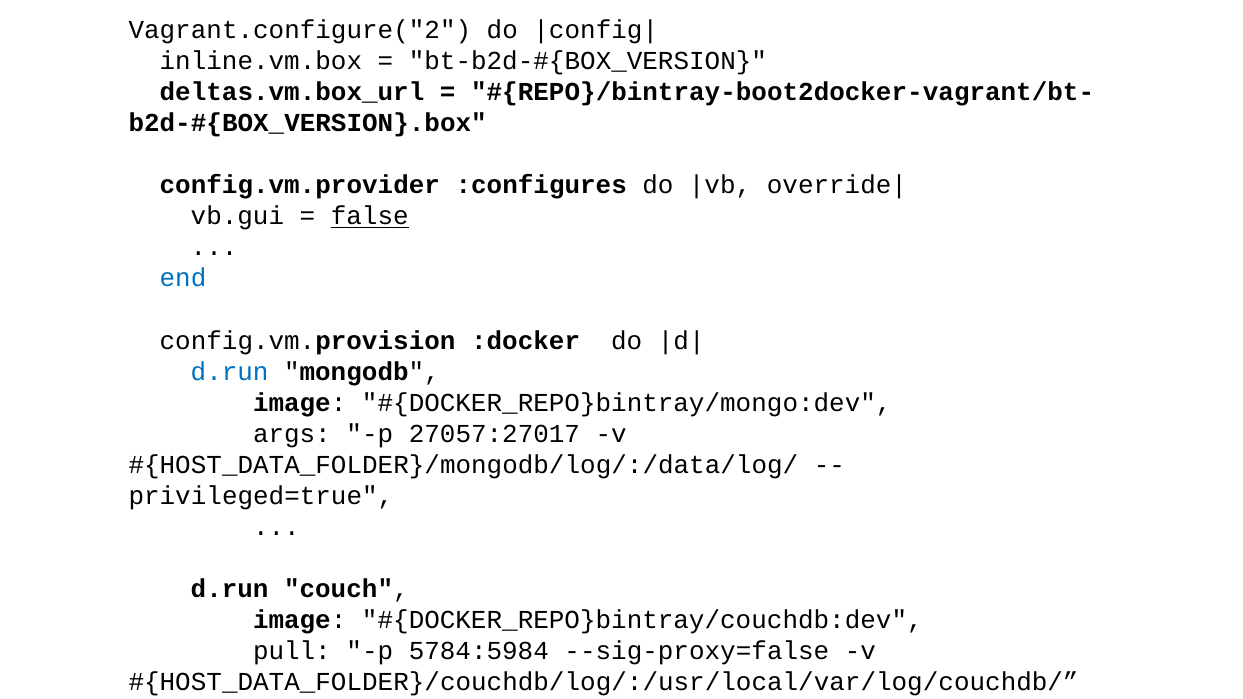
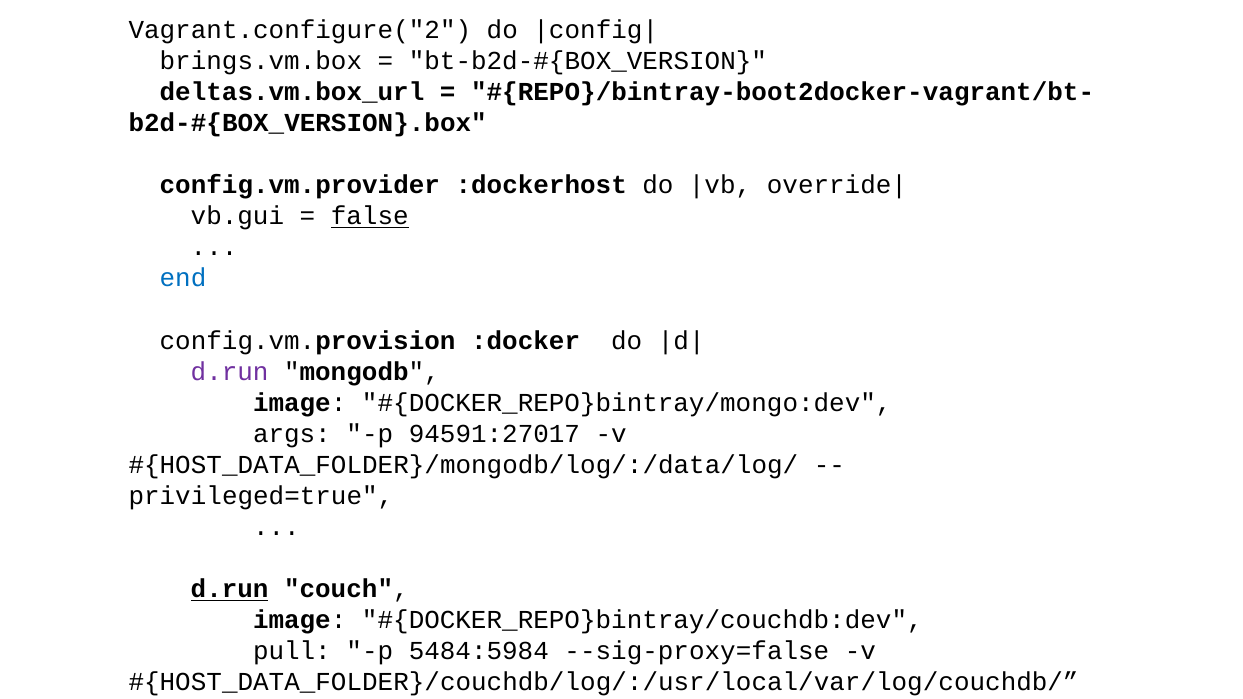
inline.vm.box: inline.vm.box -> brings.vm.box
:configures: :configures -> :dockerhost
d.run at (230, 372) colour: blue -> purple
27057:27017: 27057:27017 -> 94591:27017
d.run at (230, 589) underline: none -> present
5784:5984: 5784:5984 -> 5484:5984
